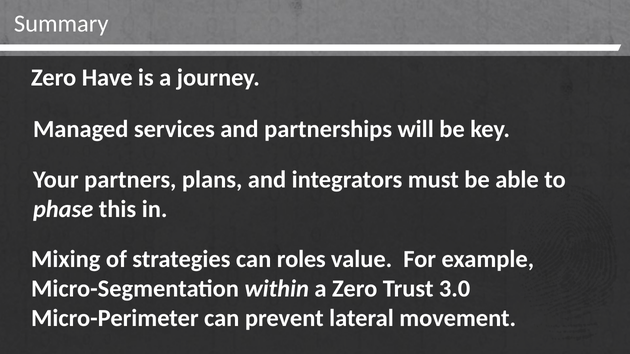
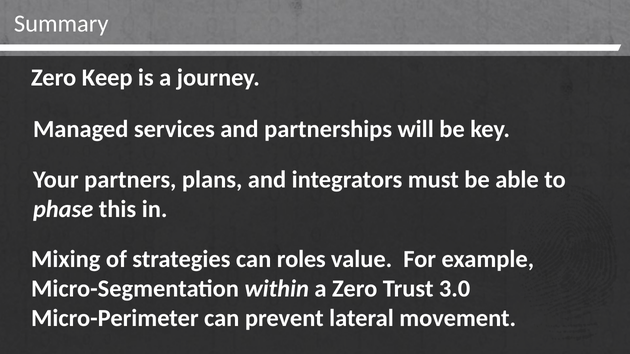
Have: Have -> Keep
